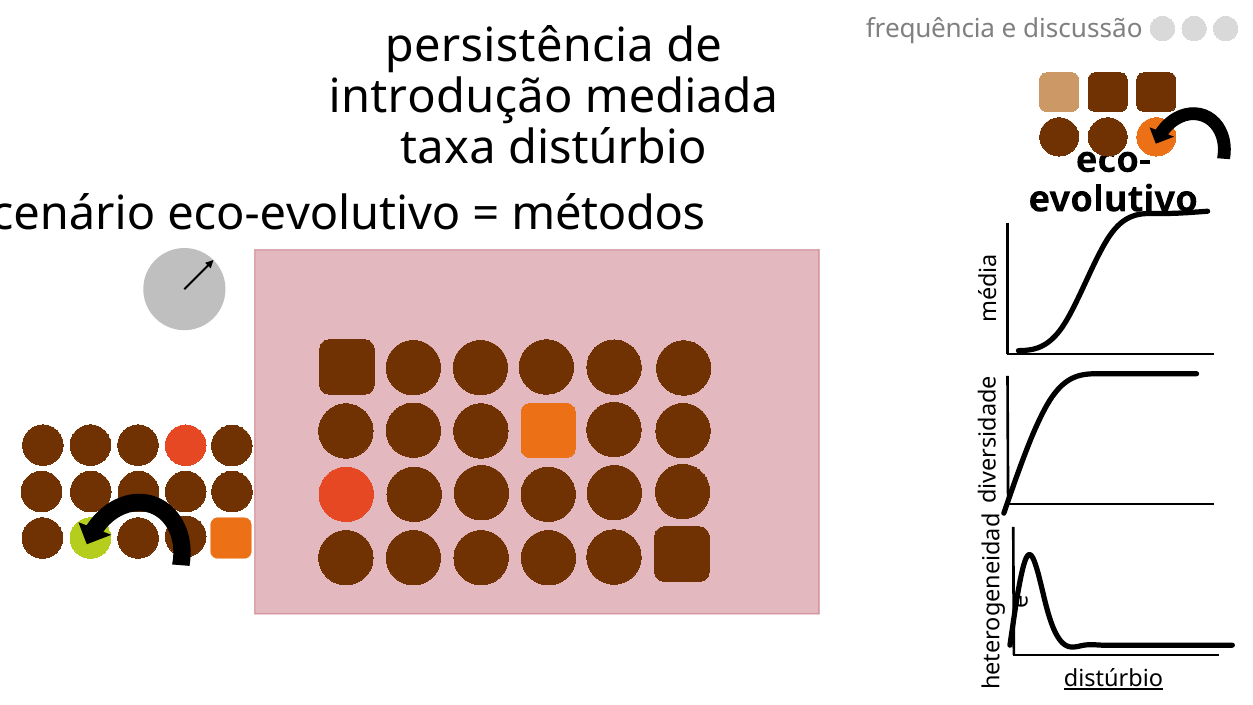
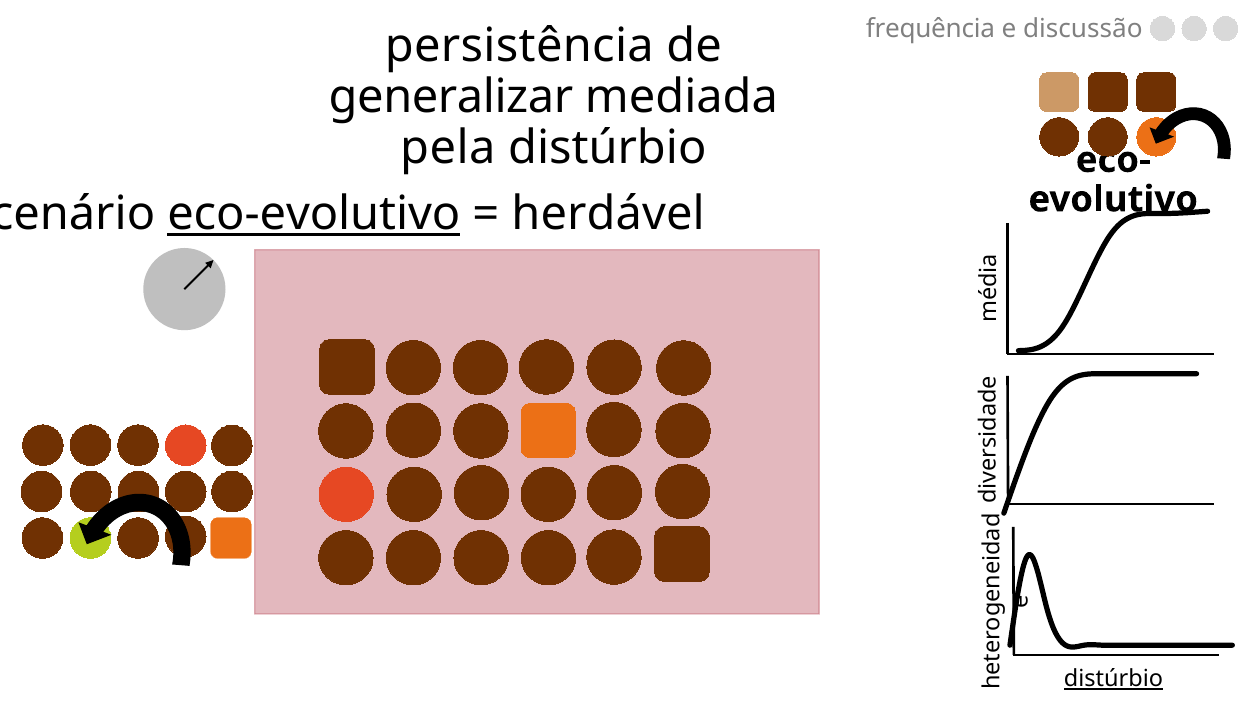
introdução: introdução -> generalizar
taxa: taxa -> pela
eco-evolutivo underline: none -> present
métodos: métodos -> herdável
